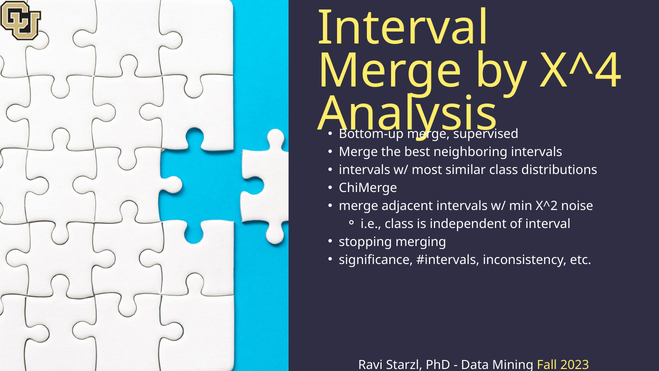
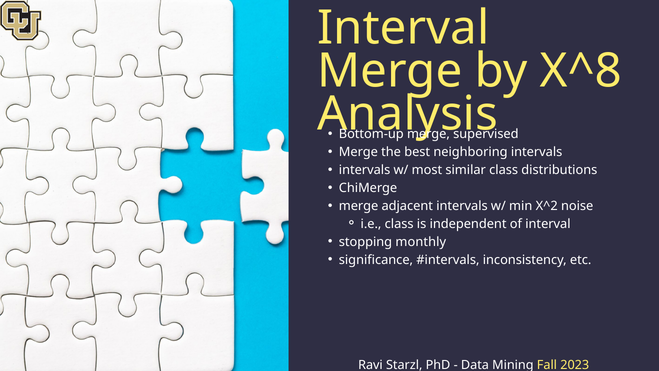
X^4: X^4 -> X^8
merging: merging -> monthly
